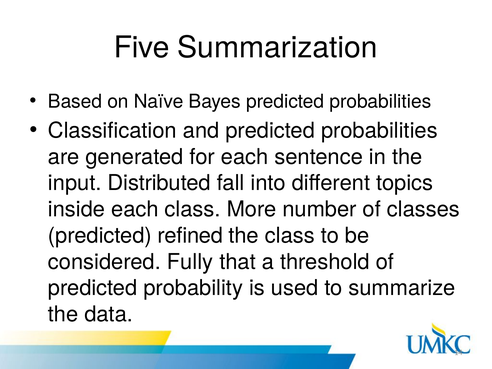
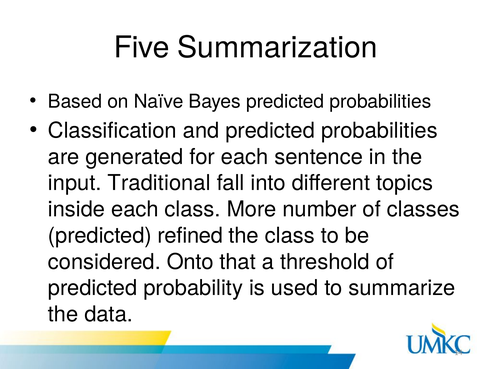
Distributed: Distributed -> Traditional
Fully: Fully -> Onto
